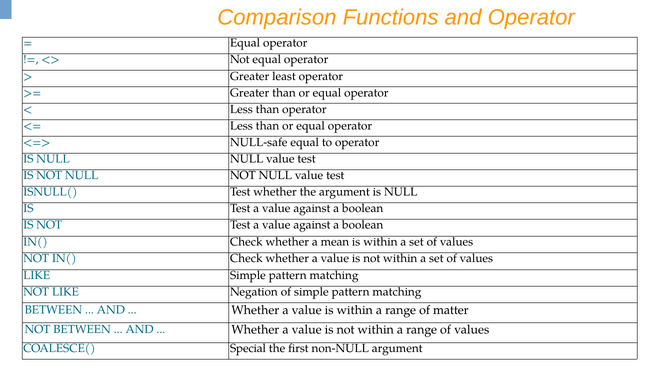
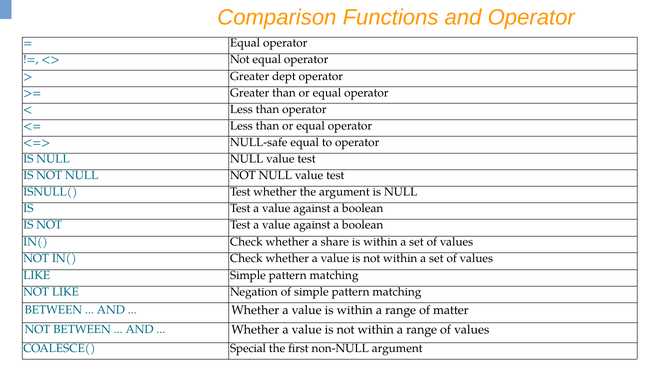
least: least -> dept
mean: mean -> share
